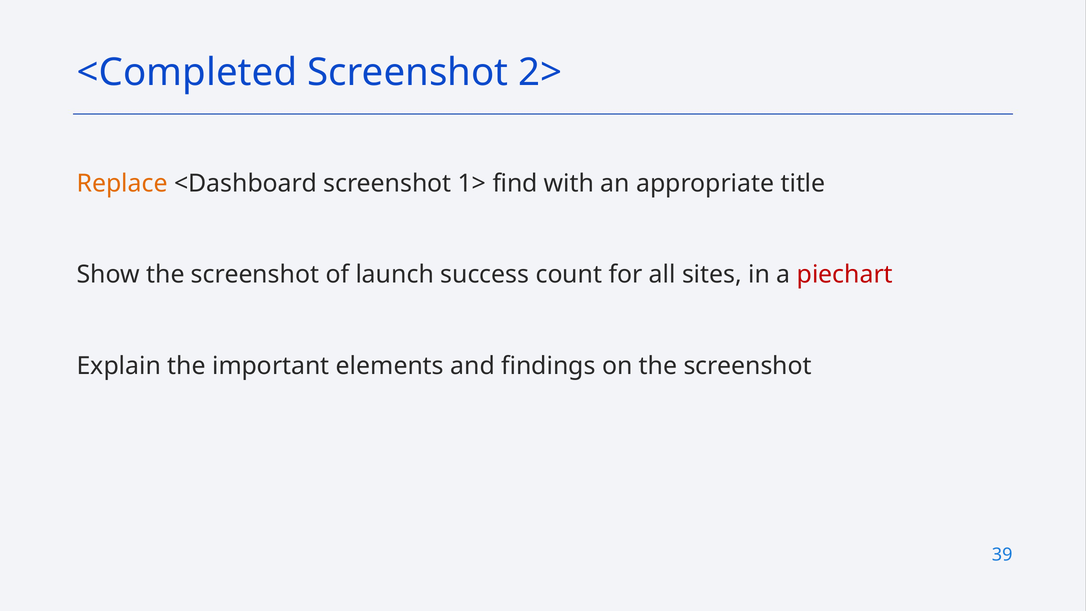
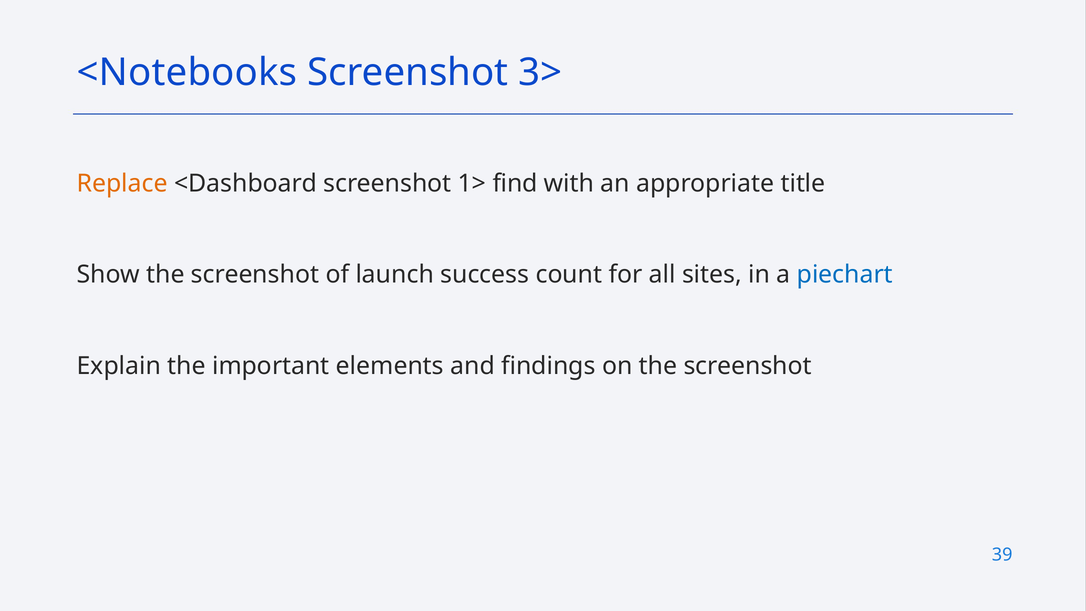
<Completed: <Completed -> <Notebooks
2>: 2> -> 3>
piechart colour: red -> blue
